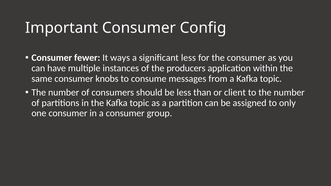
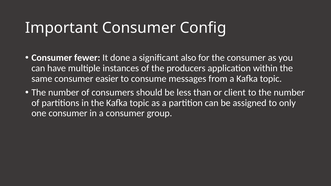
ways: ways -> done
significant less: less -> also
knobs: knobs -> easier
